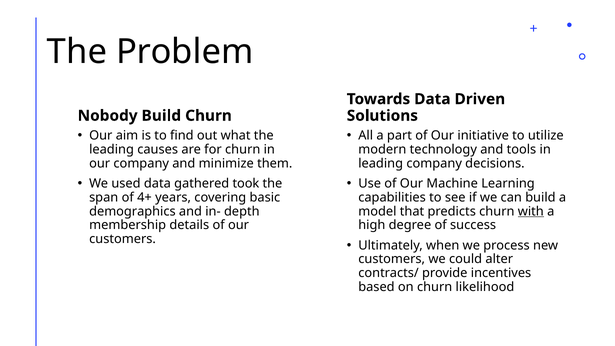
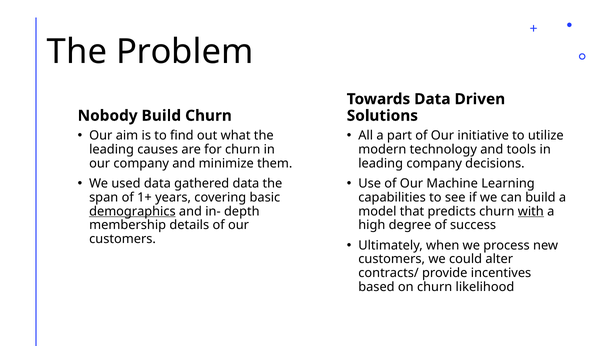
gathered took: took -> data
4+: 4+ -> 1+
demographics underline: none -> present
